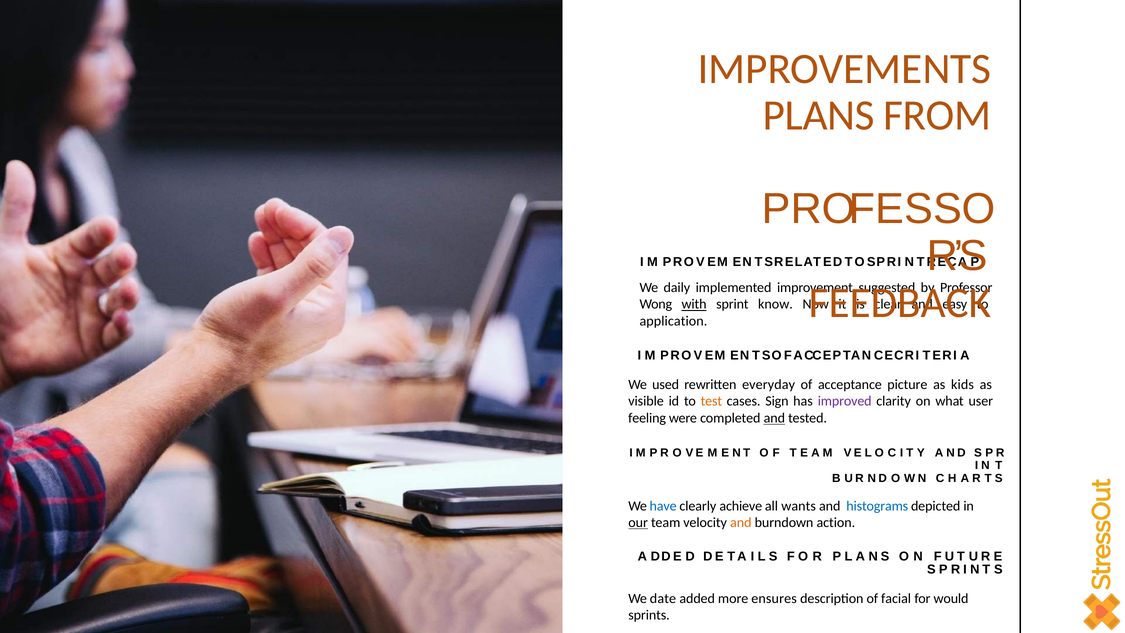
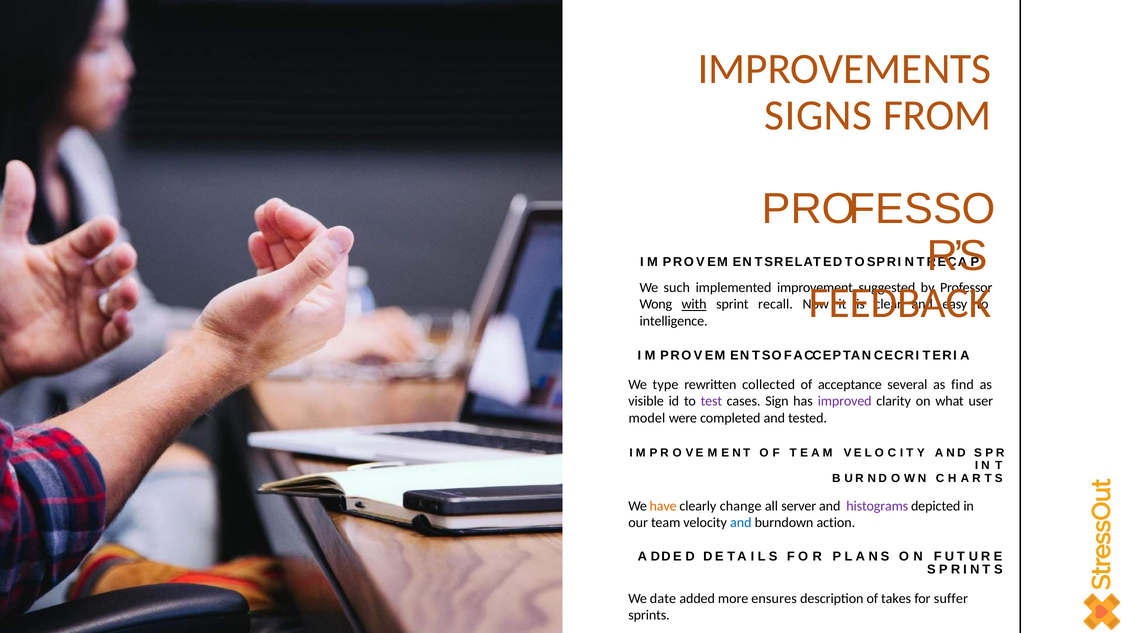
PLANS: PLANS -> SIGNS
daily: daily -> such
know: know -> recall
application: application -> intelligence
used: used -> type
everyday: everyday -> collected
picture: picture -> several
kids: kids -> find
test colour: orange -> purple
feeling: feeling -> model
and at (774, 418) underline: present -> none
have colour: blue -> orange
achieve: achieve -> change
wants: wants -> server
histograms colour: blue -> purple
our underline: present -> none
and at (741, 523) colour: orange -> blue
facial: facial -> takes
would: would -> suffer
